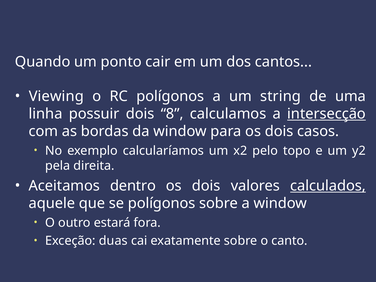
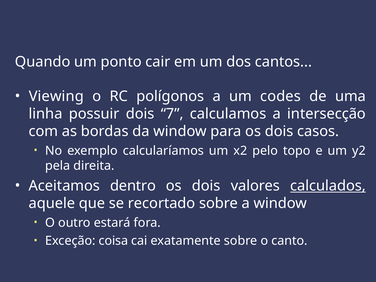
string: string -> codes
8: 8 -> 7
intersecção underline: present -> none
se polígonos: polígonos -> recortado
duas: duas -> coisa
